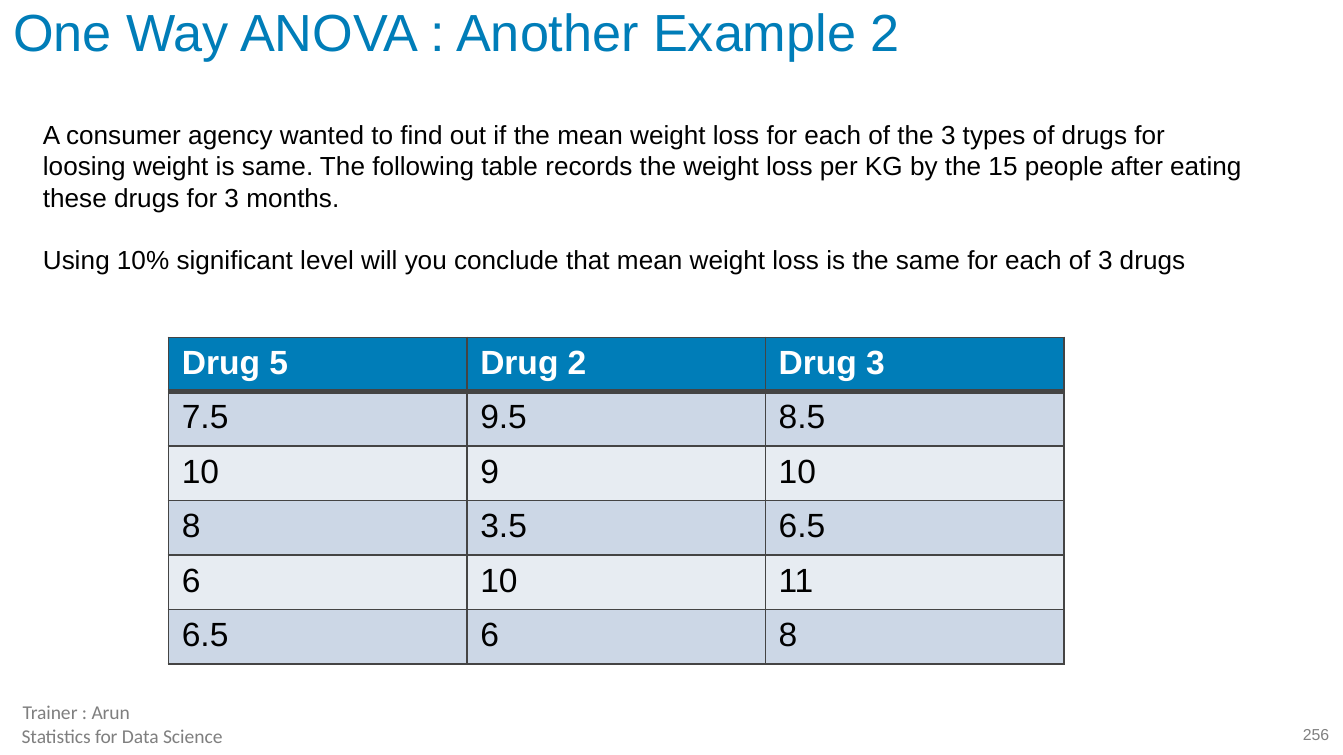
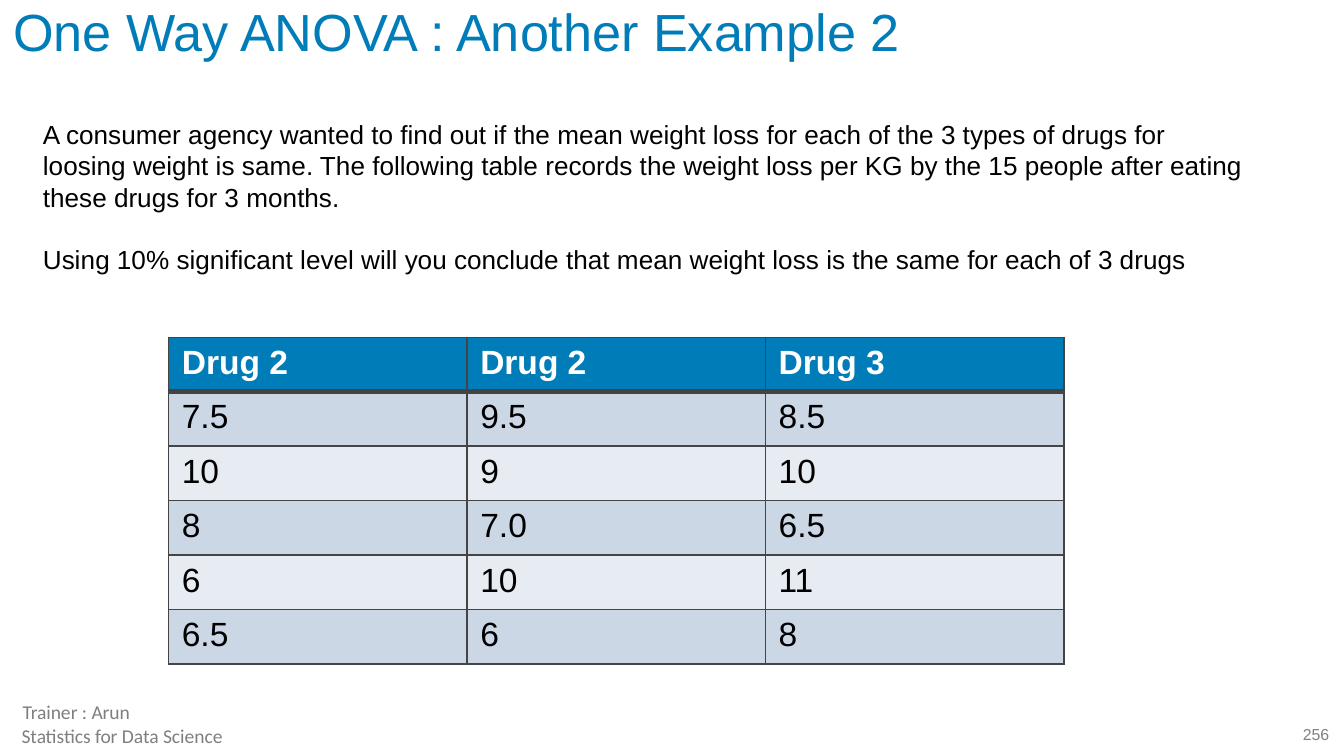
5 at (279, 364): 5 -> 2
3.5: 3.5 -> 7.0
